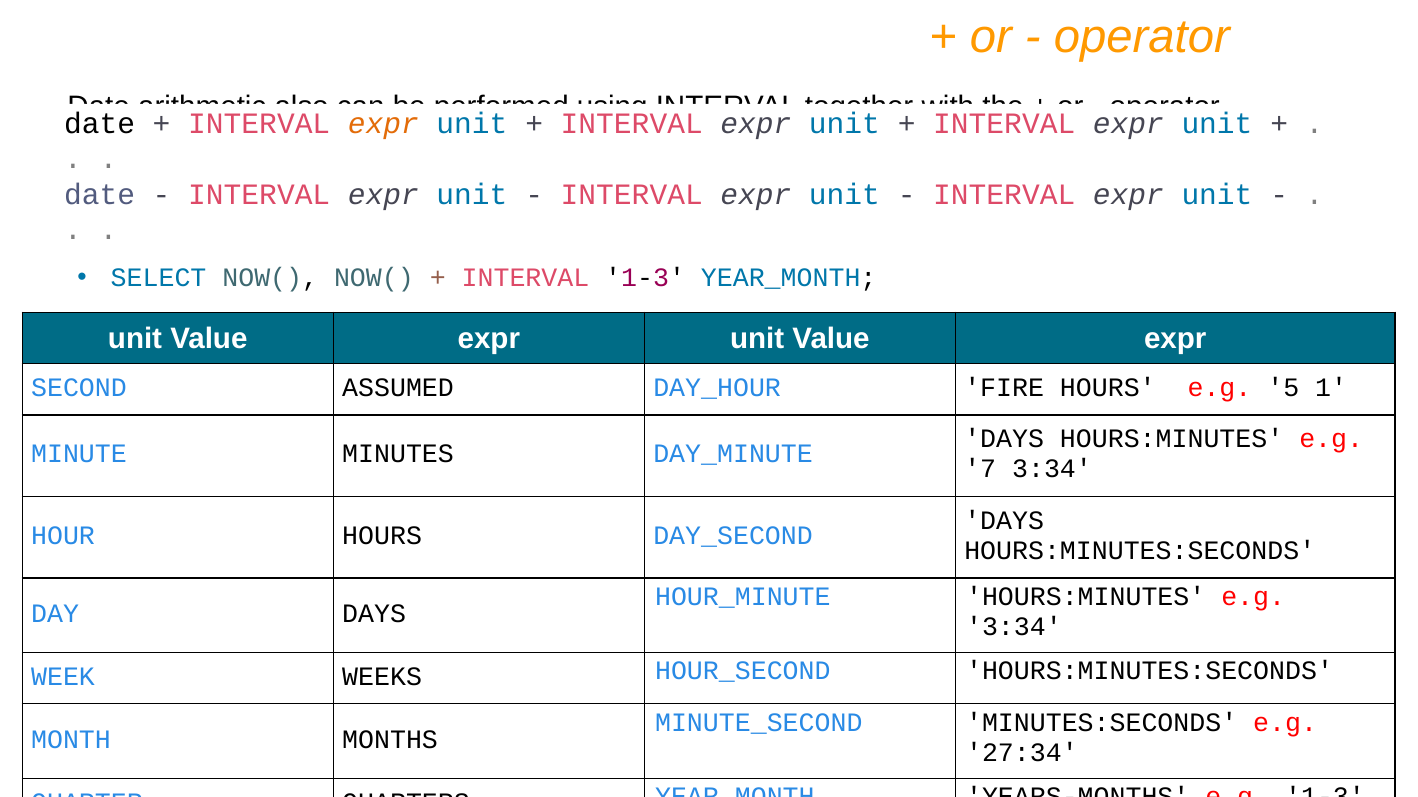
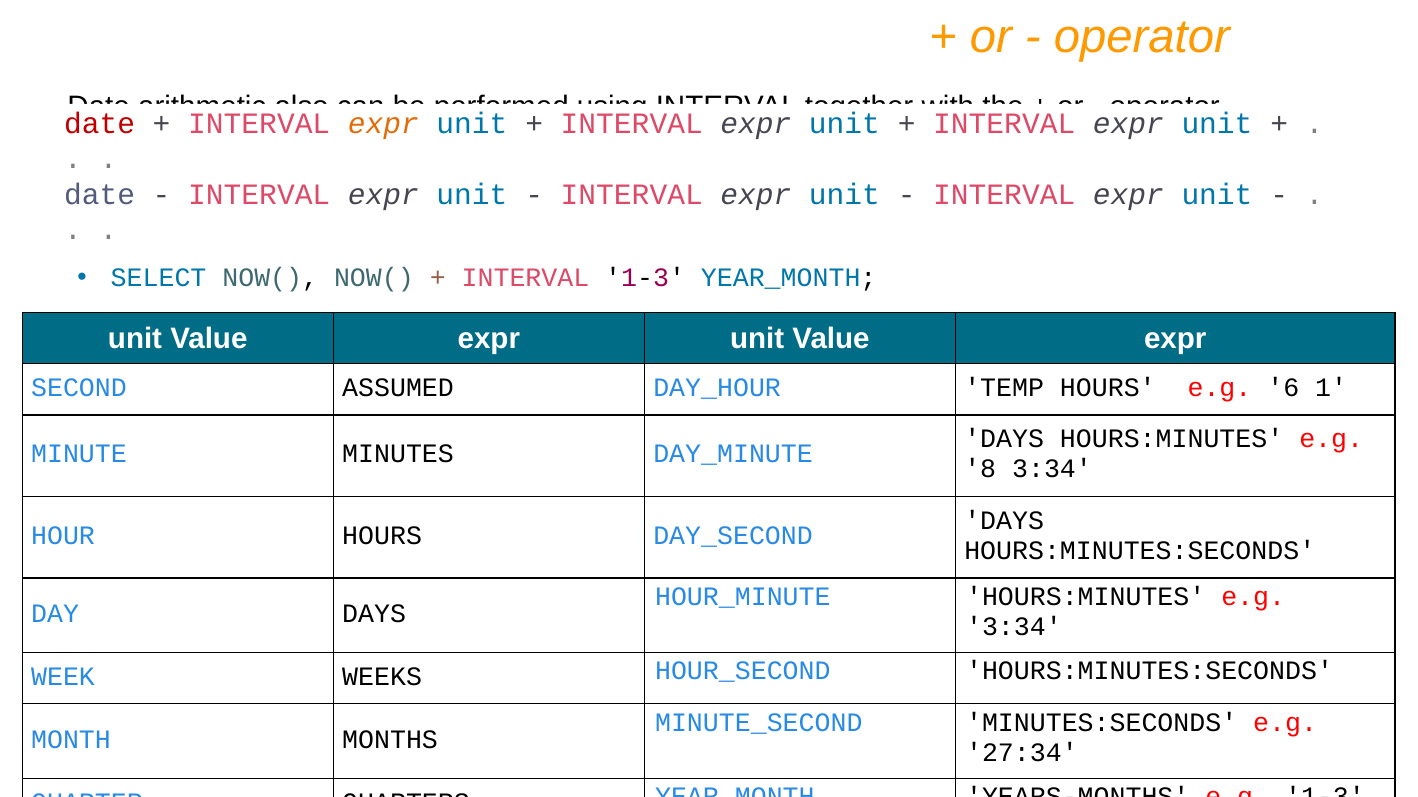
date at (100, 124) colour: black -> red
FIRE: FIRE -> TEMP
5: 5 -> 6
7: 7 -> 8
